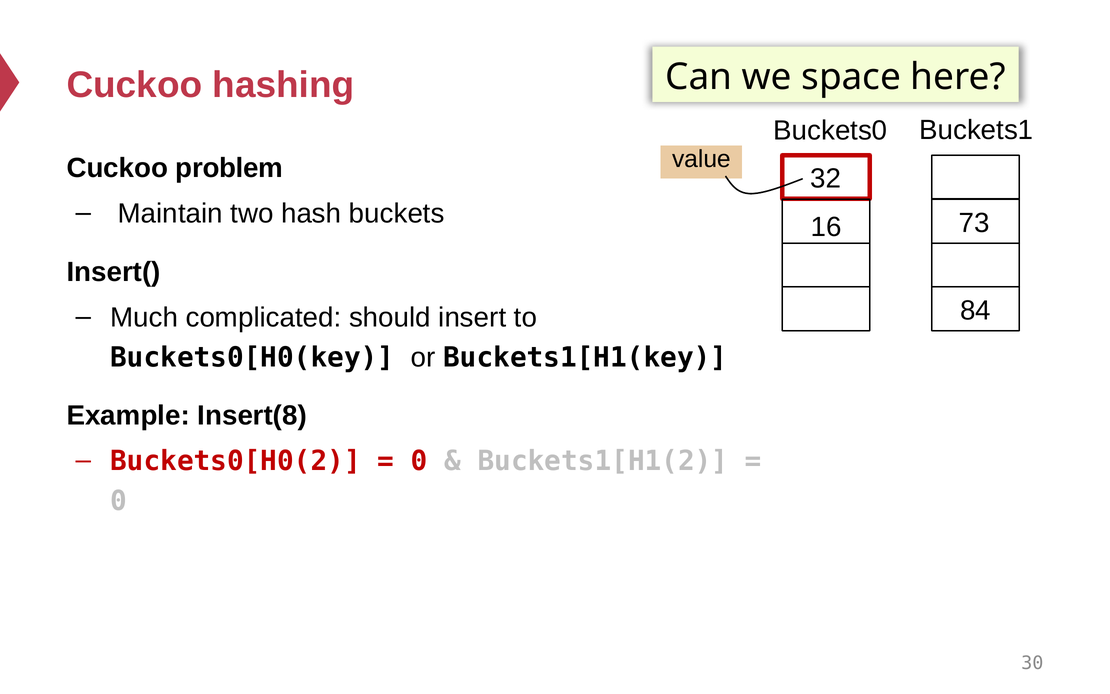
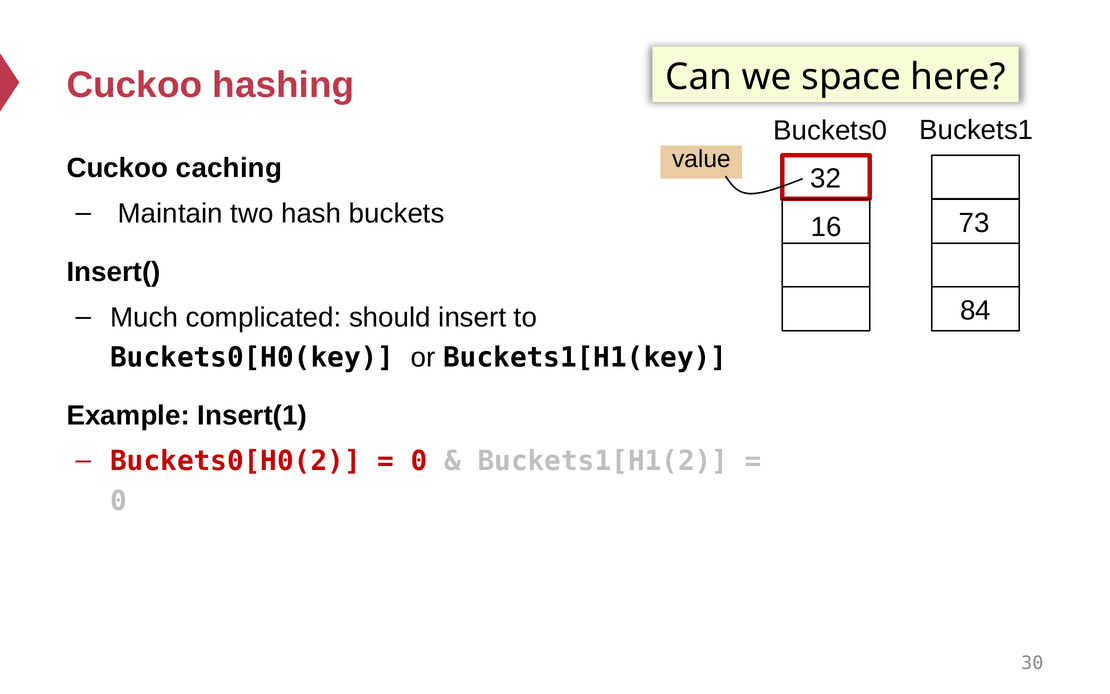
problem: problem -> caching
Insert(8: Insert(8 -> Insert(1
